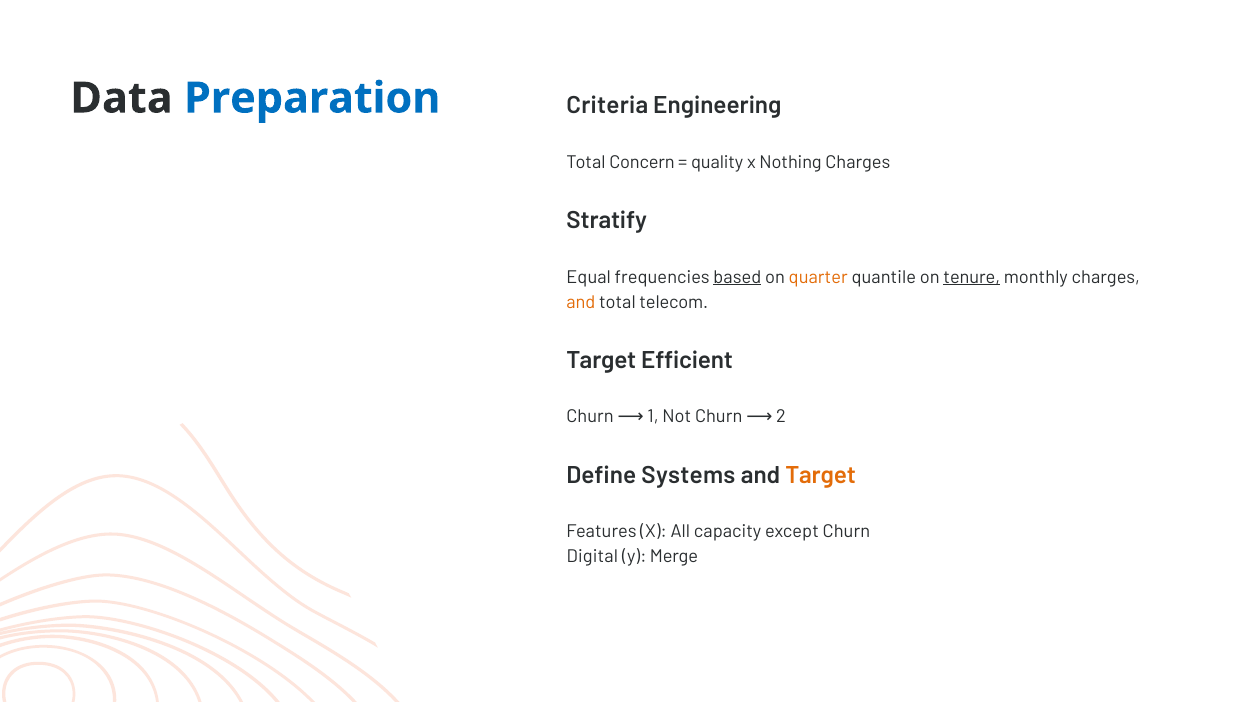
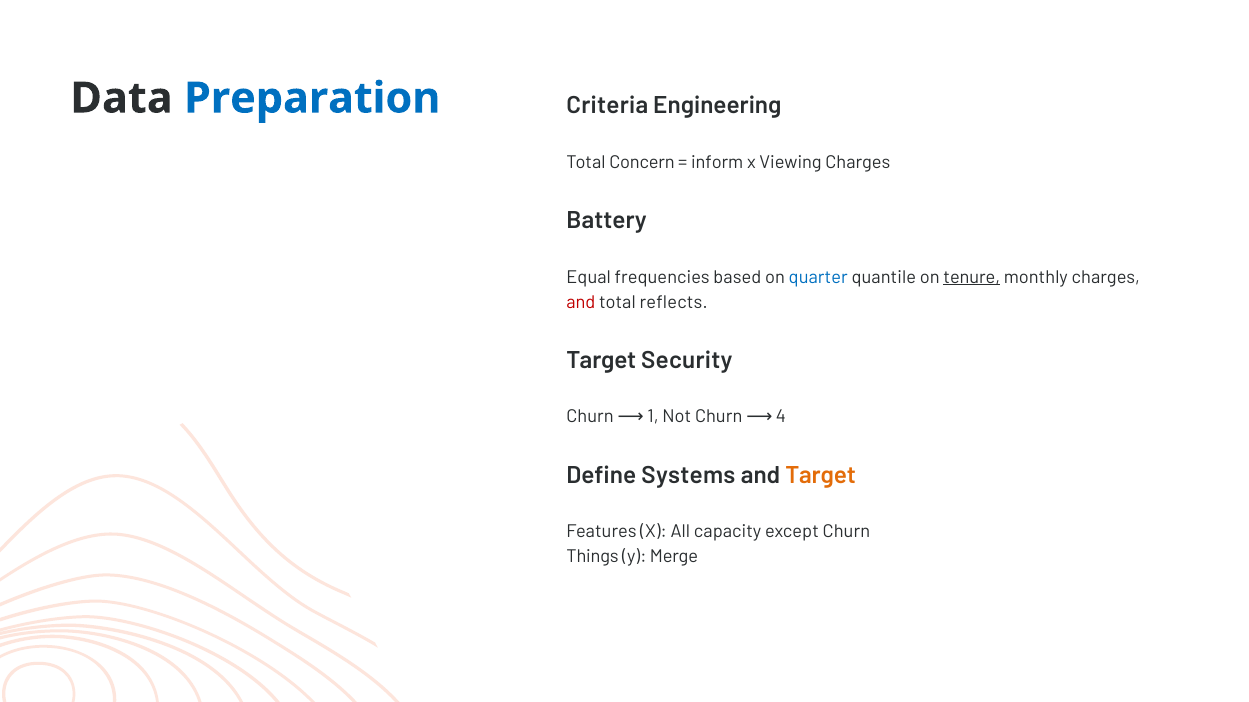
quality: quality -> inform
Nothing: Nothing -> Viewing
Stratify: Stratify -> Battery
based underline: present -> none
quarter colour: orange -> blue
and at (581, 303) colour: orange -> red
telecom: telecom -> reflects
Efficient: Efficient -> Security
2: 2 -> 4
Digital: Digital -> Things
